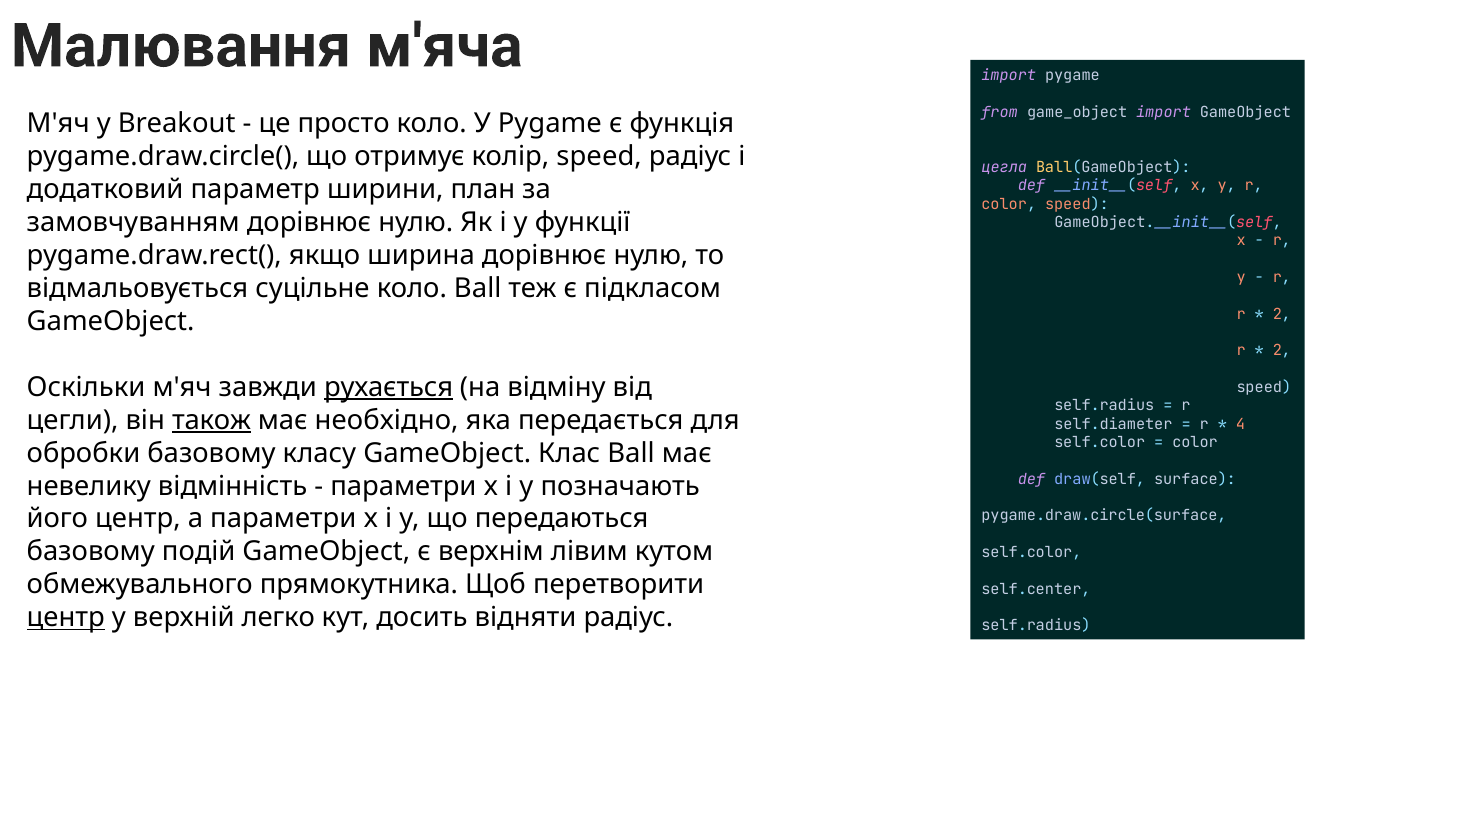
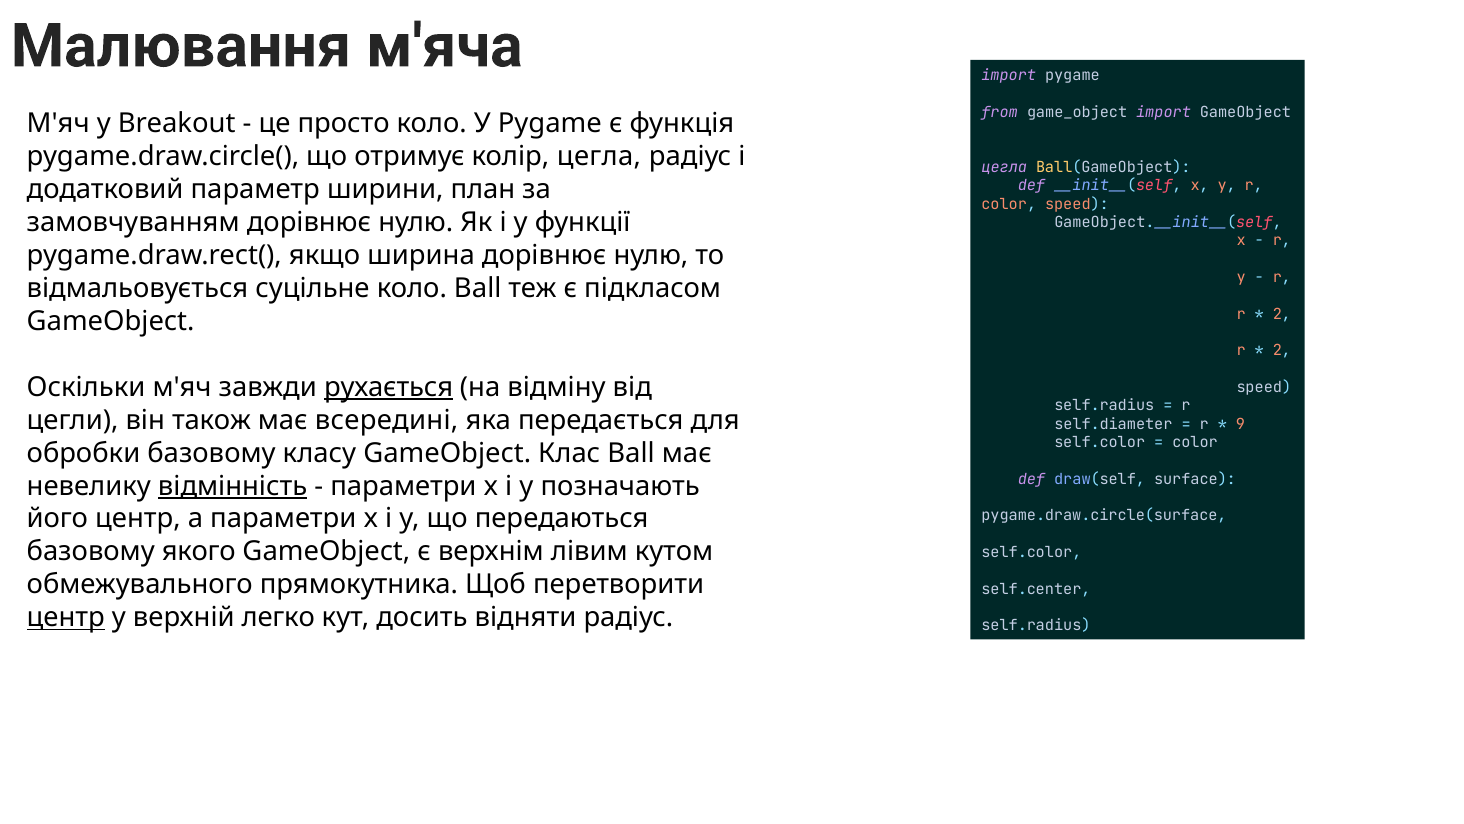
колір speed: speed -> цегла
також underline: present -> none
необхідно: необхідно -> всередині
4: 4 -> 9
відмінність underline: none -> present
подій: подій -> якого
